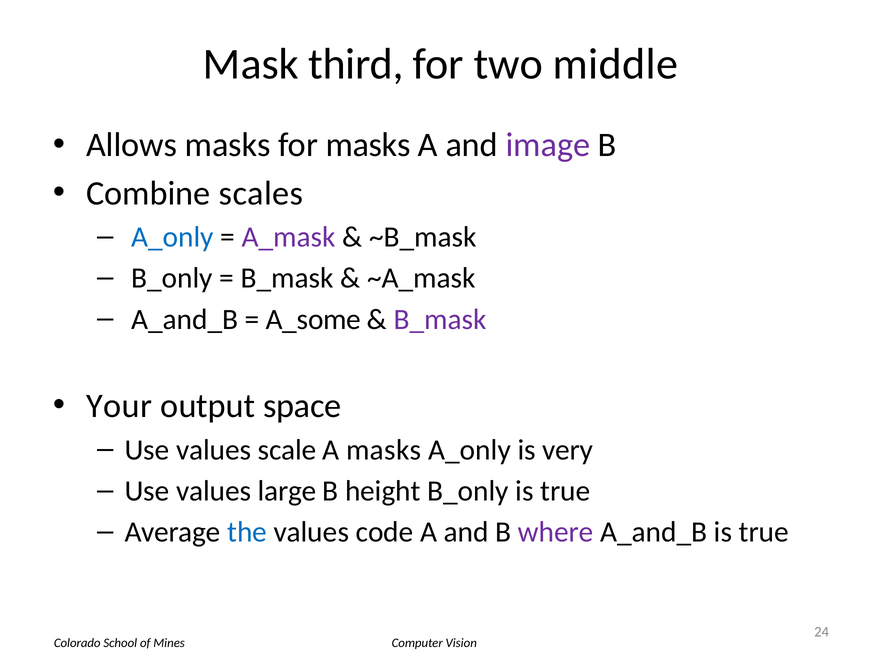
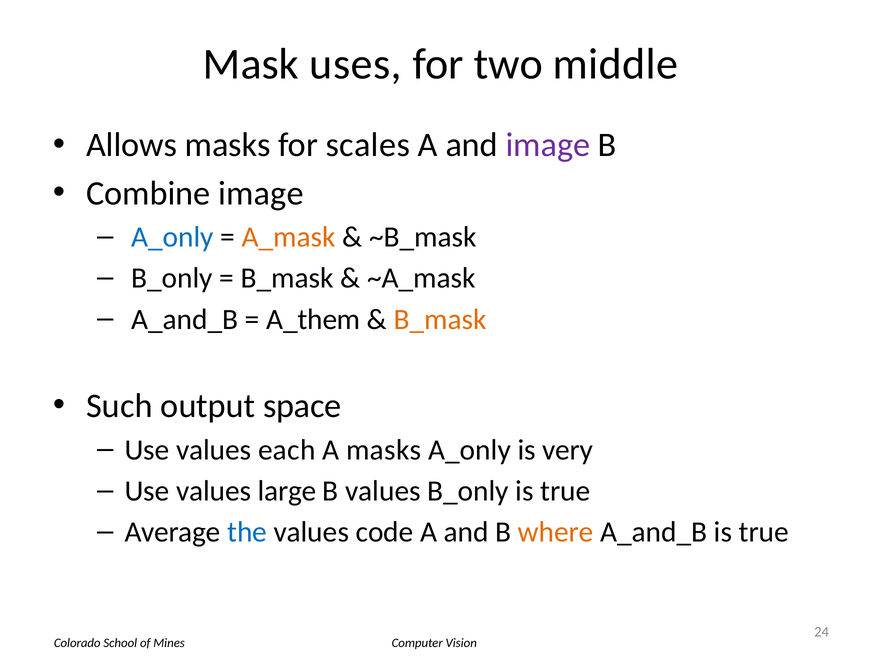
third: third -> uses
for masks: masks -> scales
Combine scales: scales -> image
A_mask colour: purple -> orange
A_some: A_some -> A_them
B_mask at (440, 319) colour: purple -> orange
Your: Your -> Such
scale: scale -> each
B height: height -> values
where colour: purple -> orange
